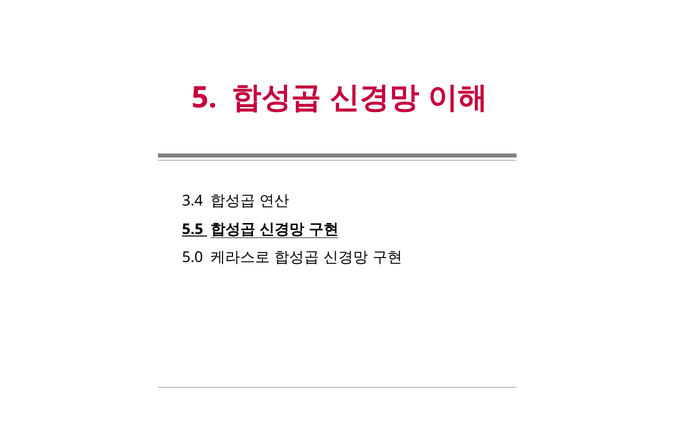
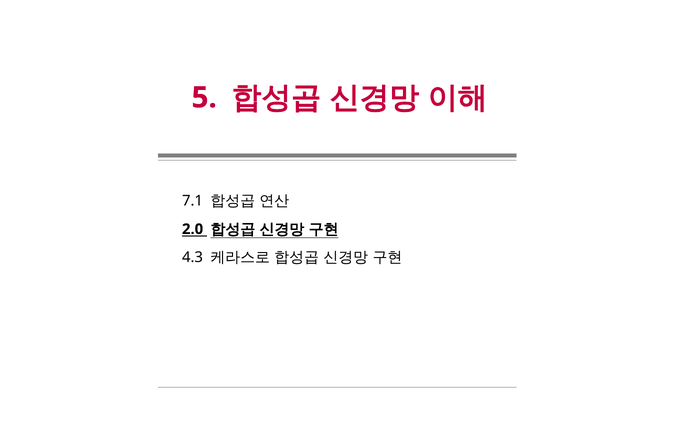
3.4: 3.4 -> 7.1
5.5: 5.5 -> 2.0
5.0: 5.0 -> 4.3
